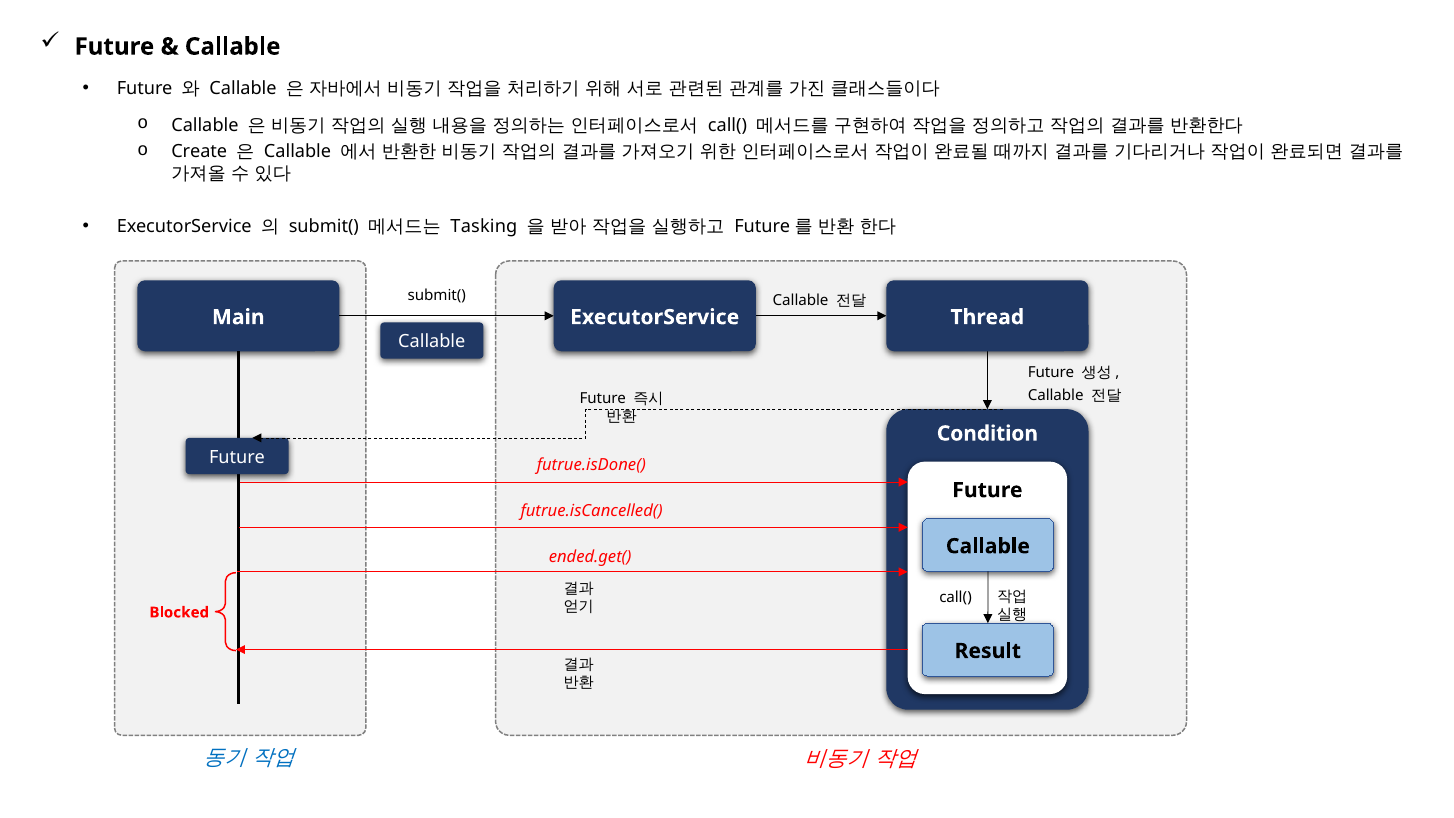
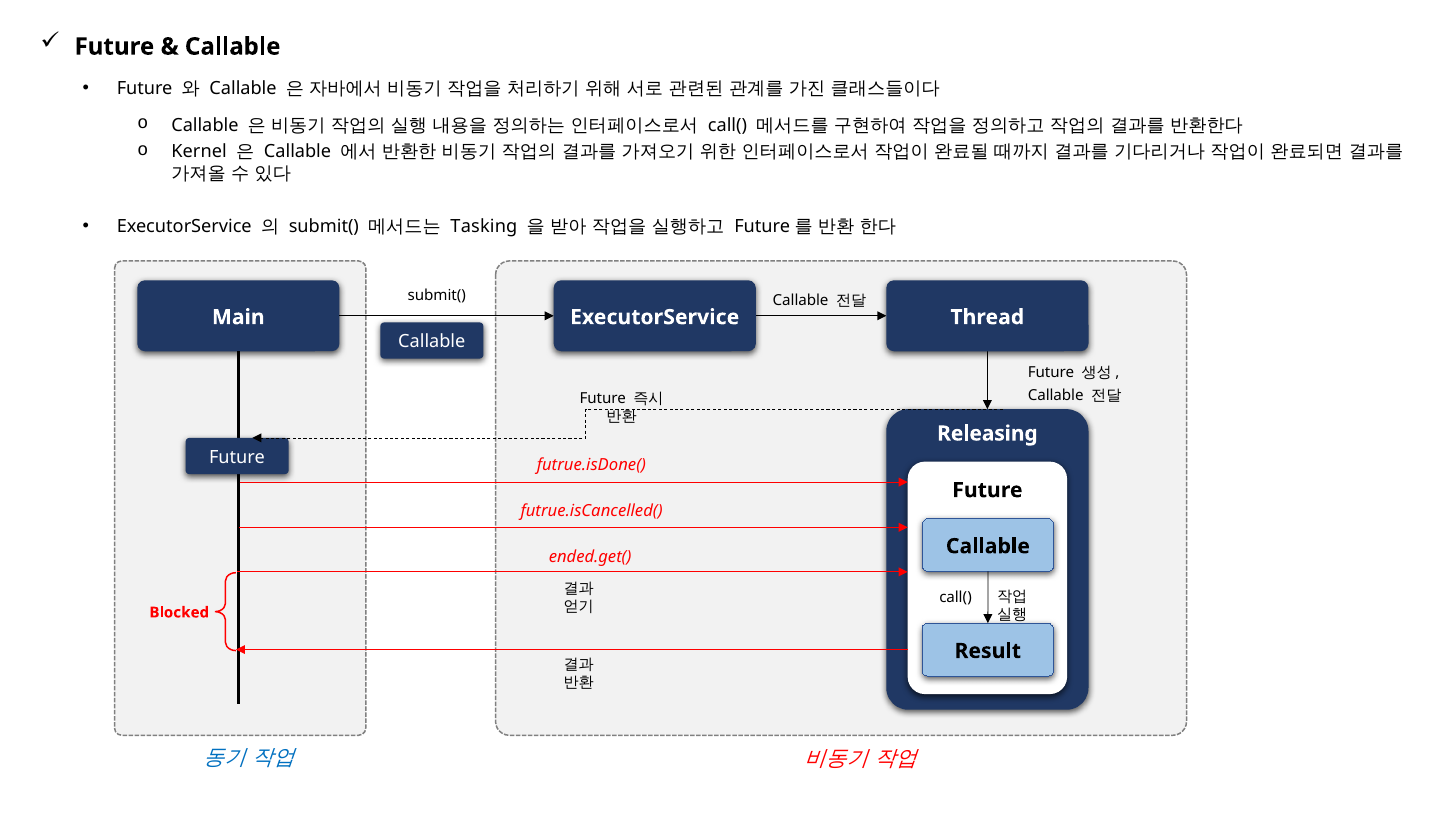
Create: Create -> Kernel
Condition: Condition -> Releasing
